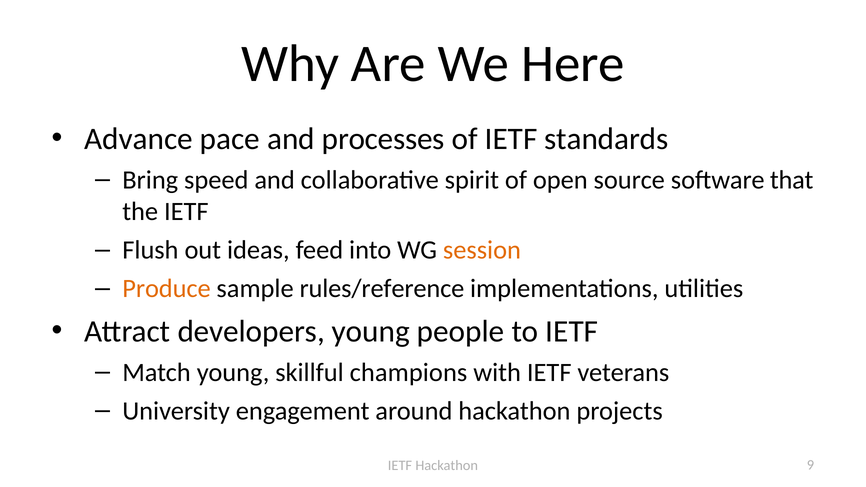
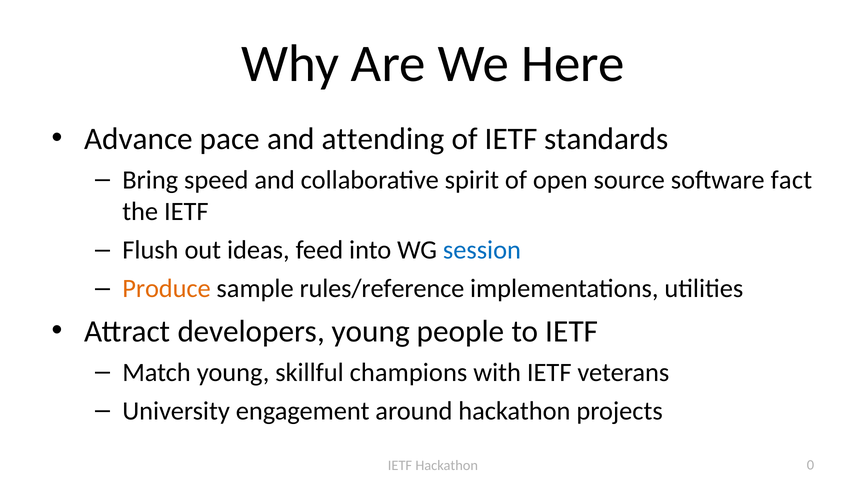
processes: processes -> attending
that: that -> fact
session colour: orange -> blue
9: 9 -> 0
